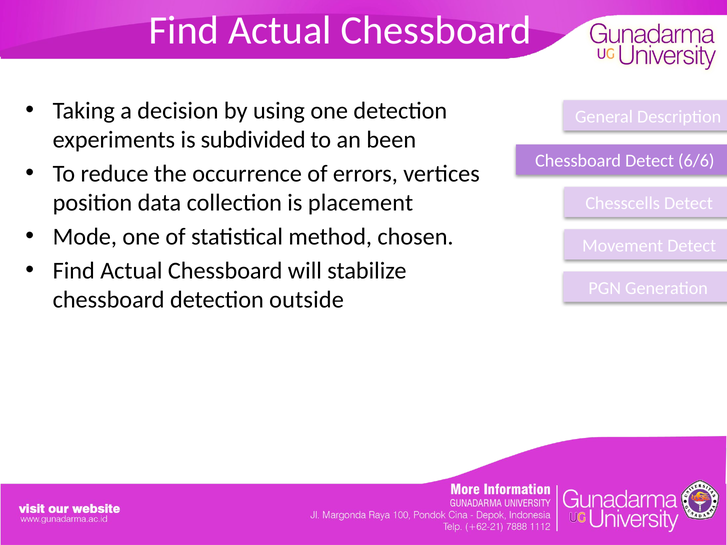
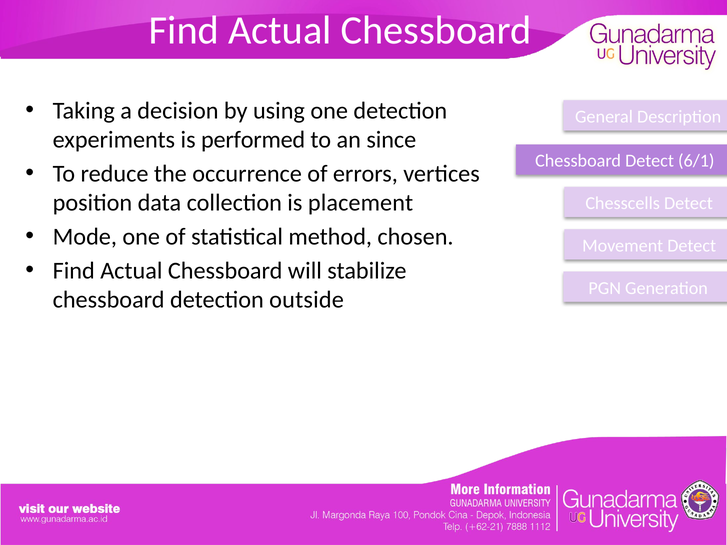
subdivided: subdivided -> performed
been: been -> since
6/6: 6/6 -> 6/1
